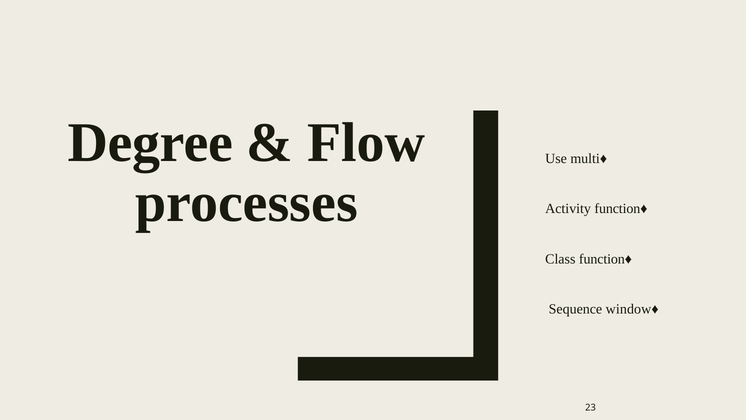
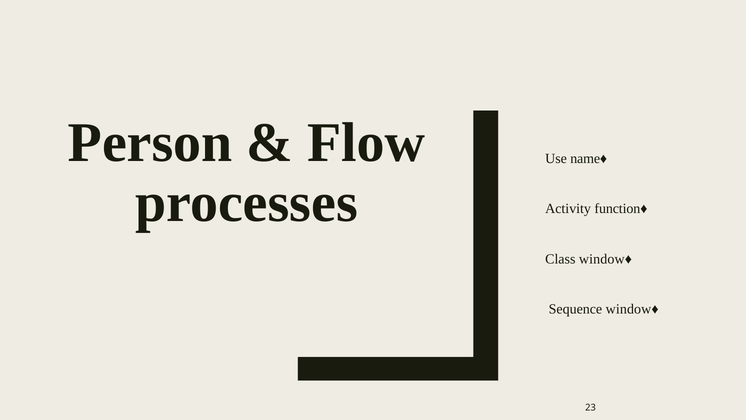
Degree: Degree -> Person
multi: multi -> name
function at (602, 259): function -> window
